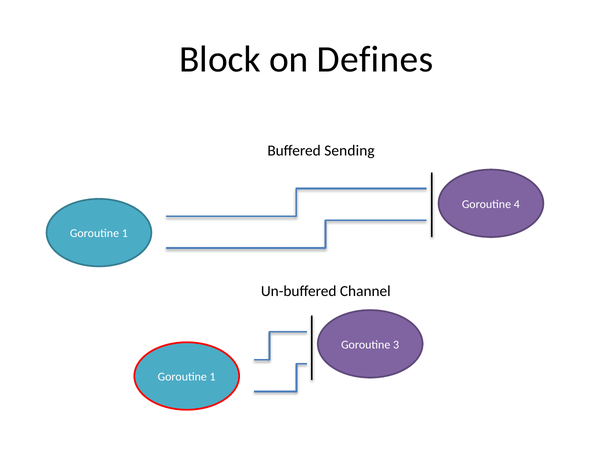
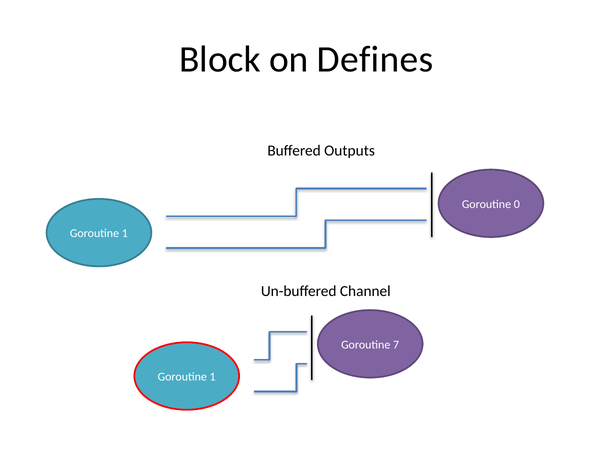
Sending: Sending -> Outputs
4: 4 -> 0
3: 3 -> 7
